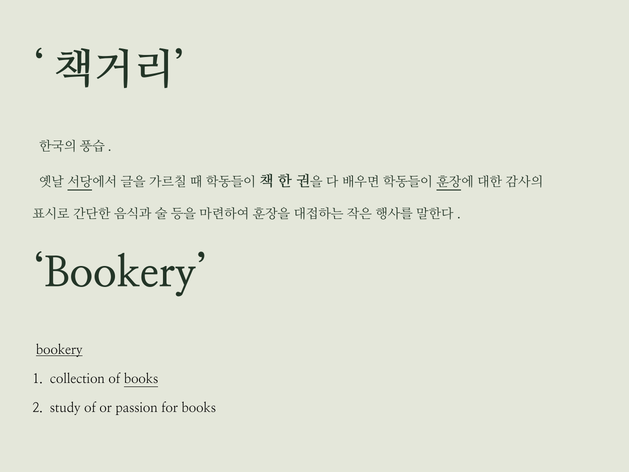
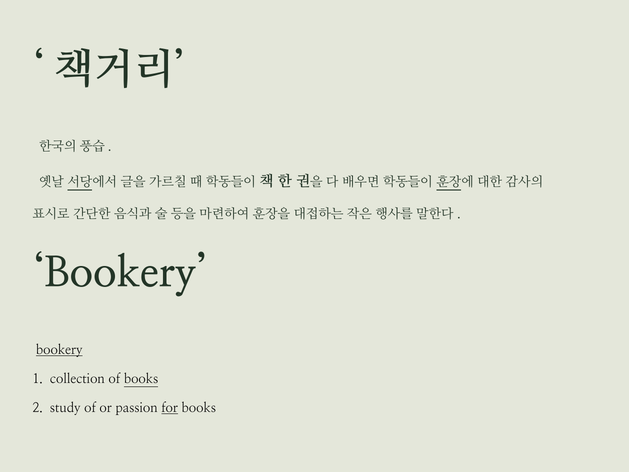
for underline: none -> present
